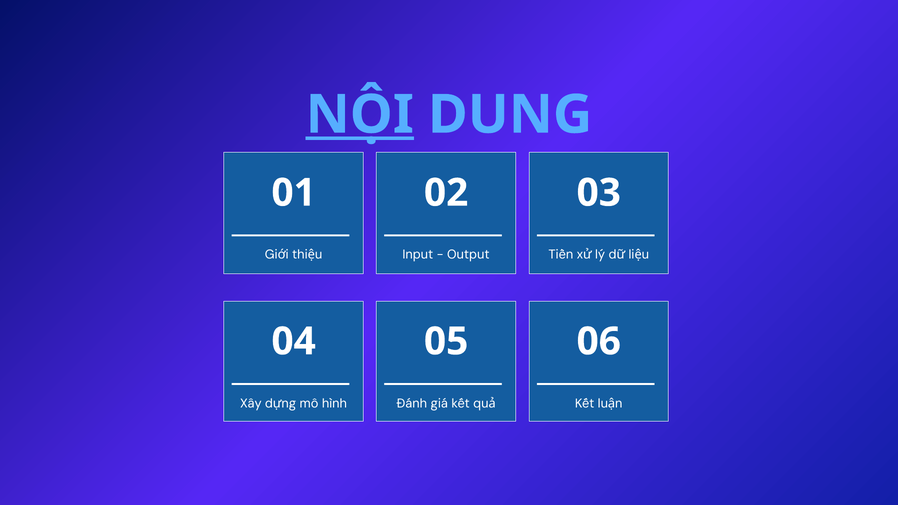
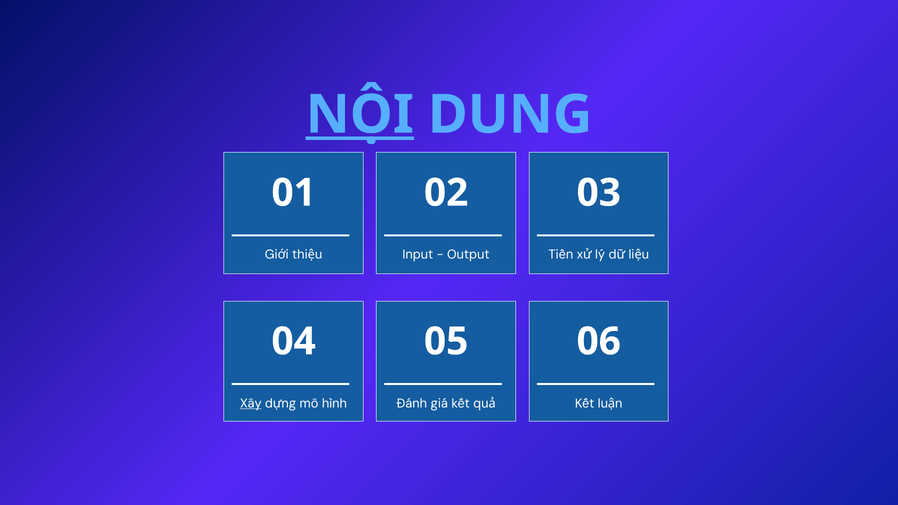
Xây underline: none -> present
